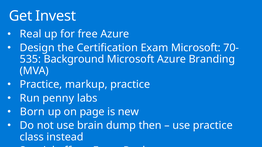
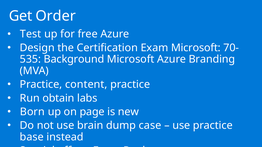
Invest: Invest -> Order
Real: Real -> Test
markup: markup -> content
penny: penny -> obtain
then: then -> case
class: class -> base
